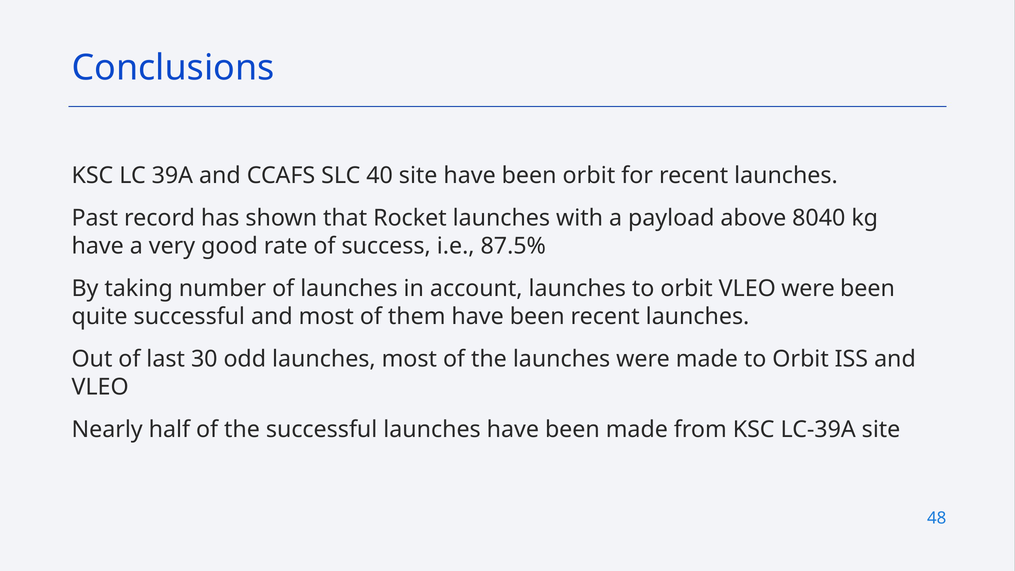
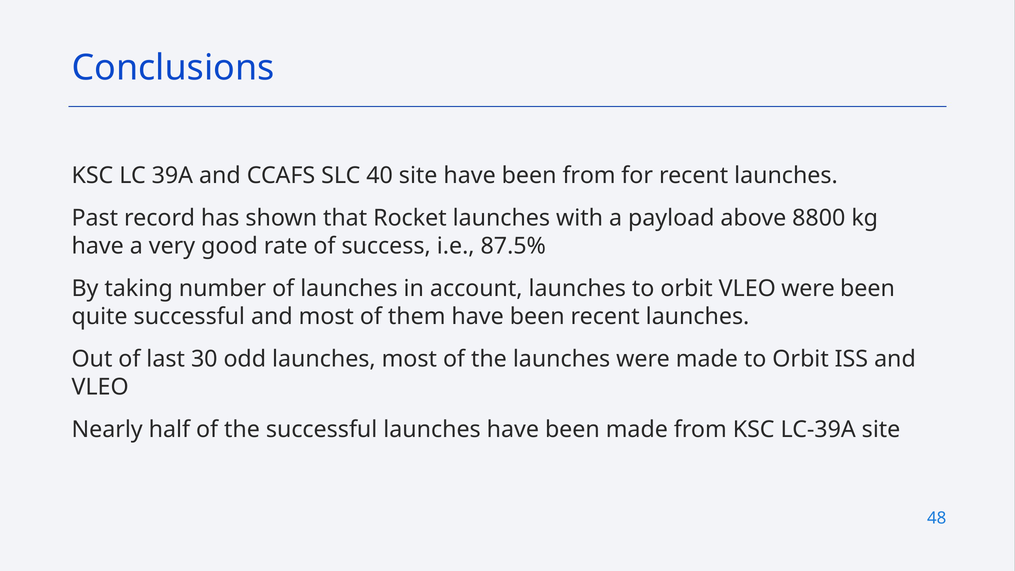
been orbit: orbit -> from
8040: 8040 -> 8800
